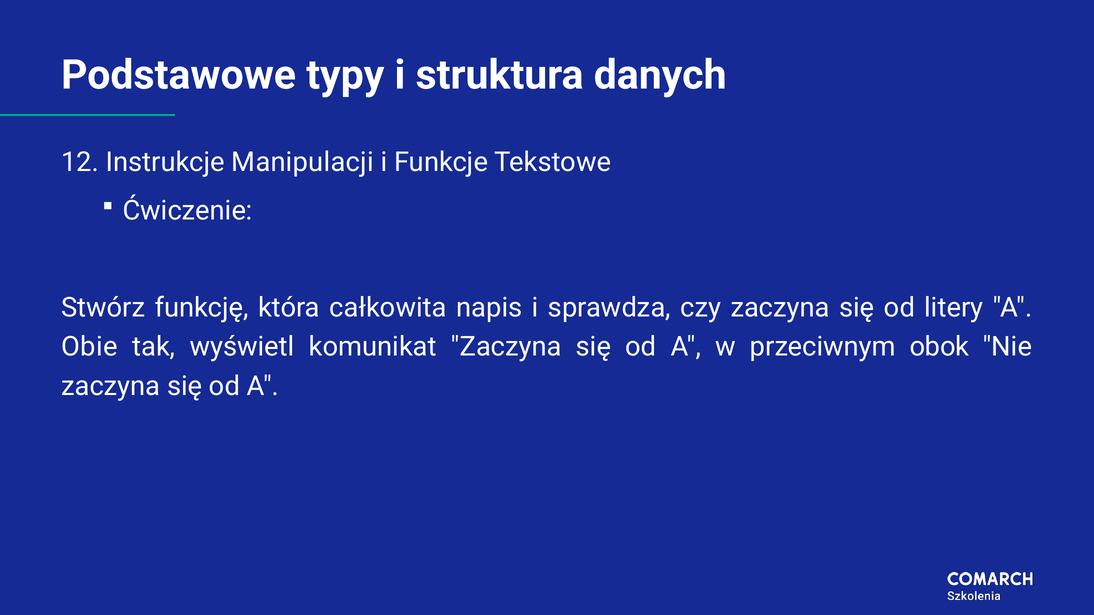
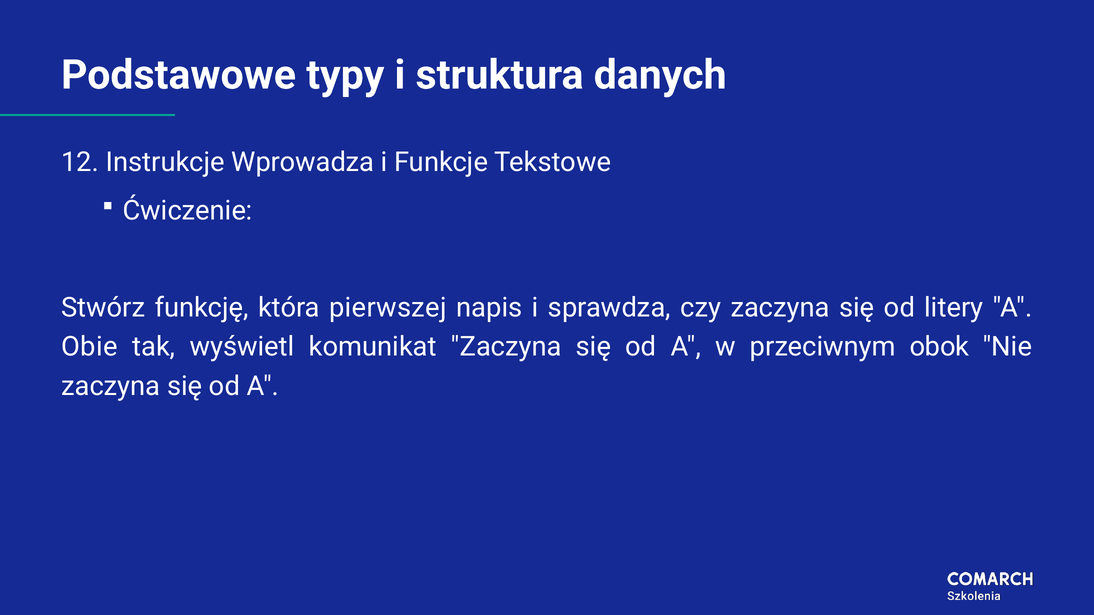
Manipulacji: Manipulacji -> Wprowadza
całkowita: całkowita -> pierwszej
